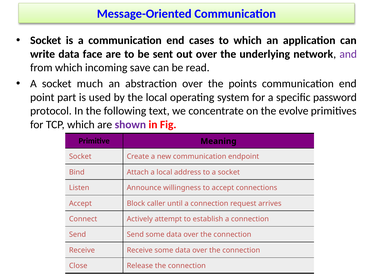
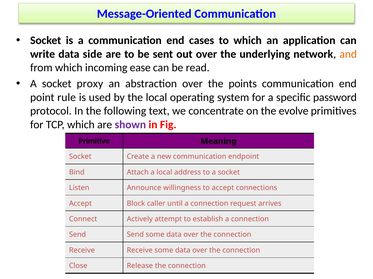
face: face -> side
and colour: purple -> orange
save: save -> ease
much: much -> proxy
part: part -> rule
